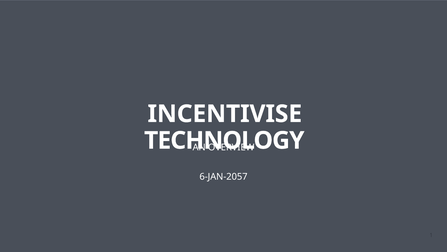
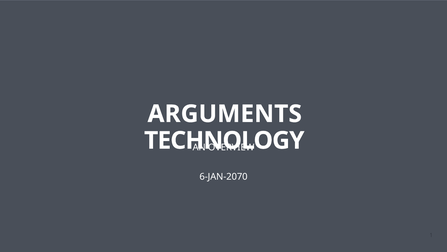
INCENTIVISE: INCENTIVISE -> ARGUMENTS
6-JAN-2057: 6-JAN-2057 -> 6-JAN-2070
